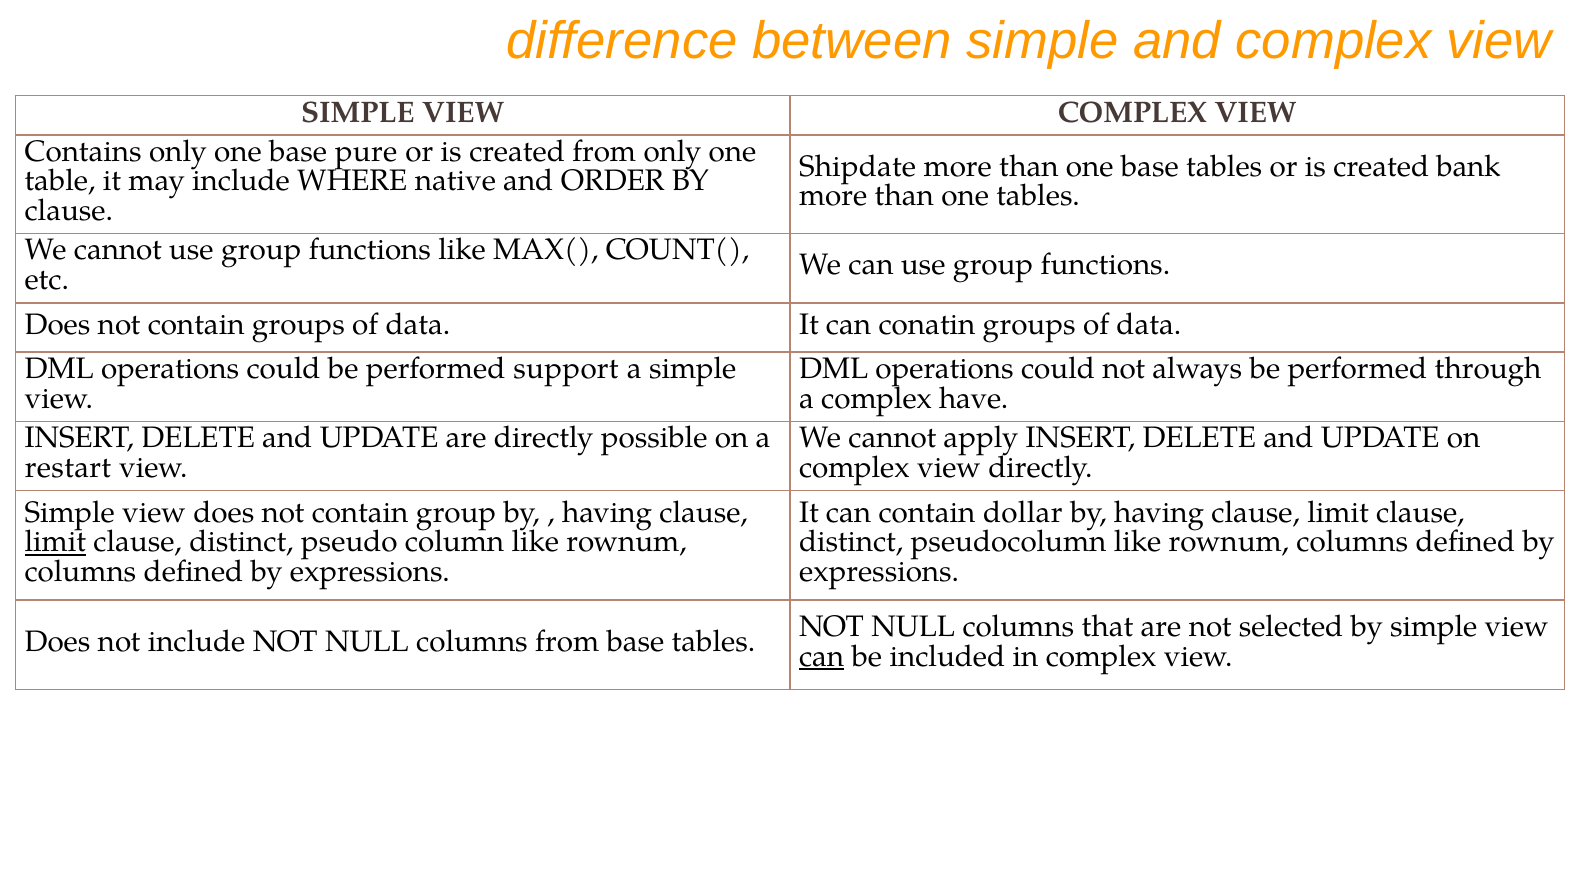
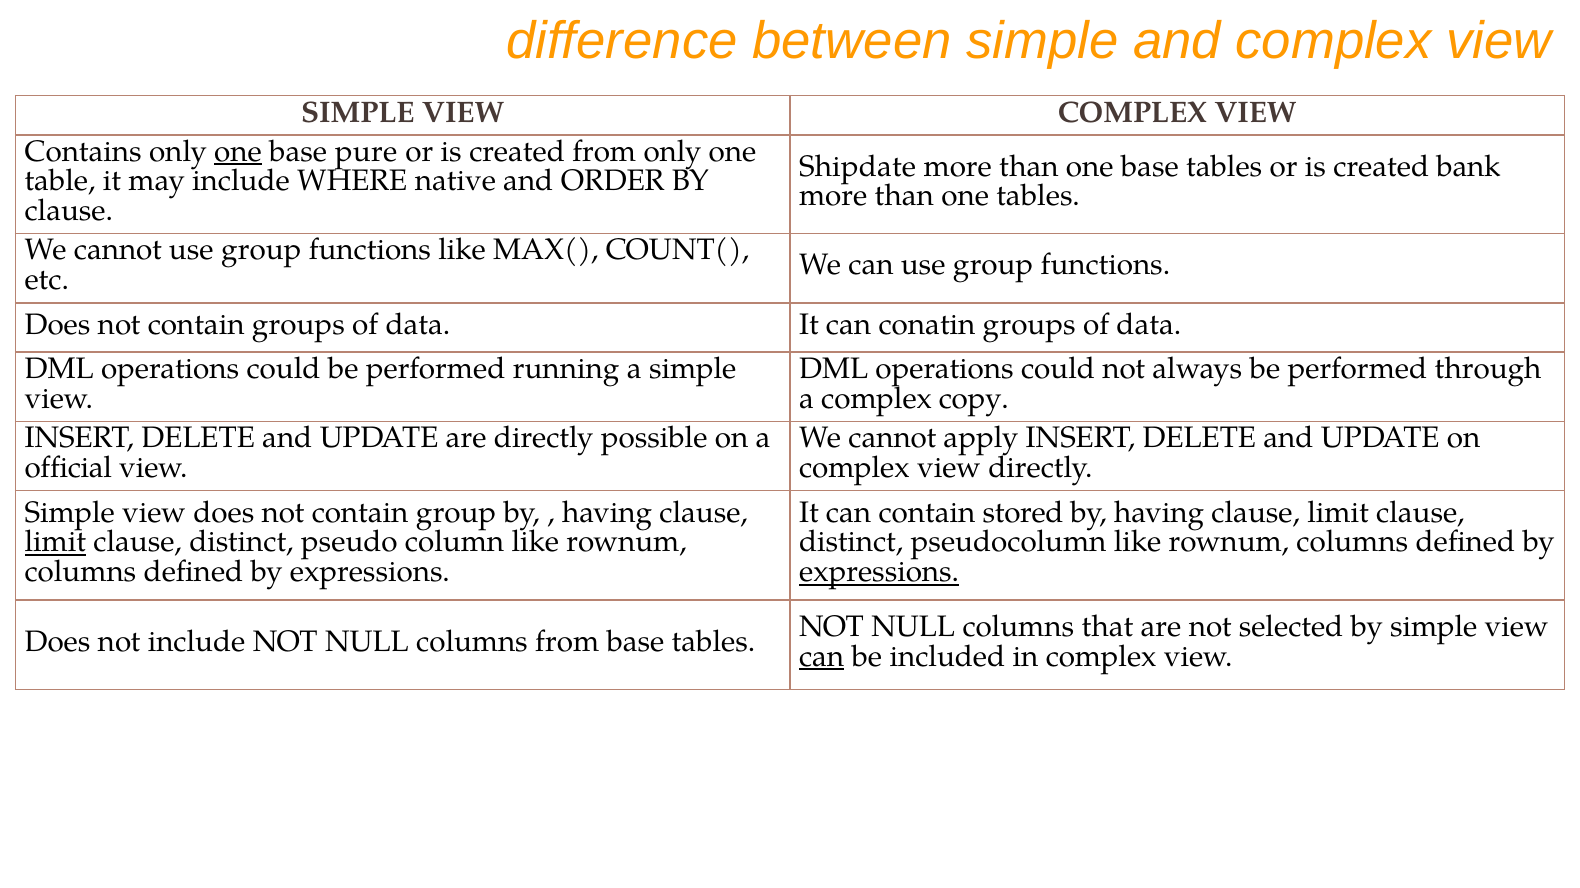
one at (238, 152) underline: none -> present
support: support -> running
have: have -> copy
restart: restart -> official
dollar: dollar -> stored
expressions at (879, 572) underline: none -> present
